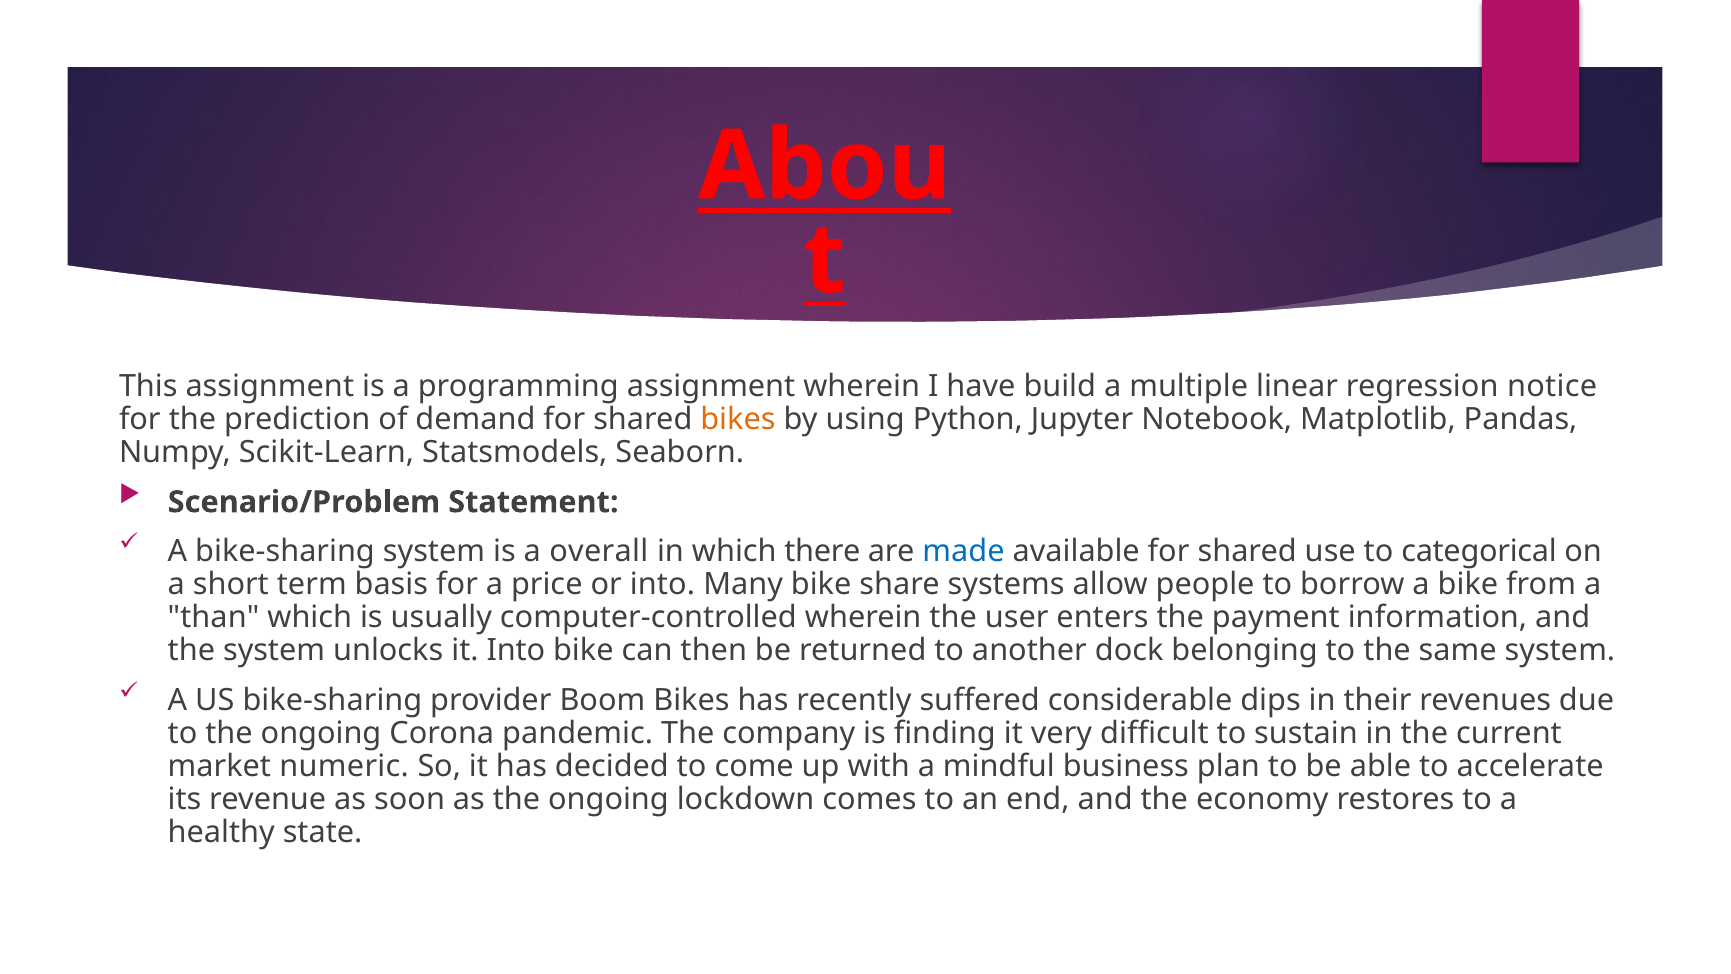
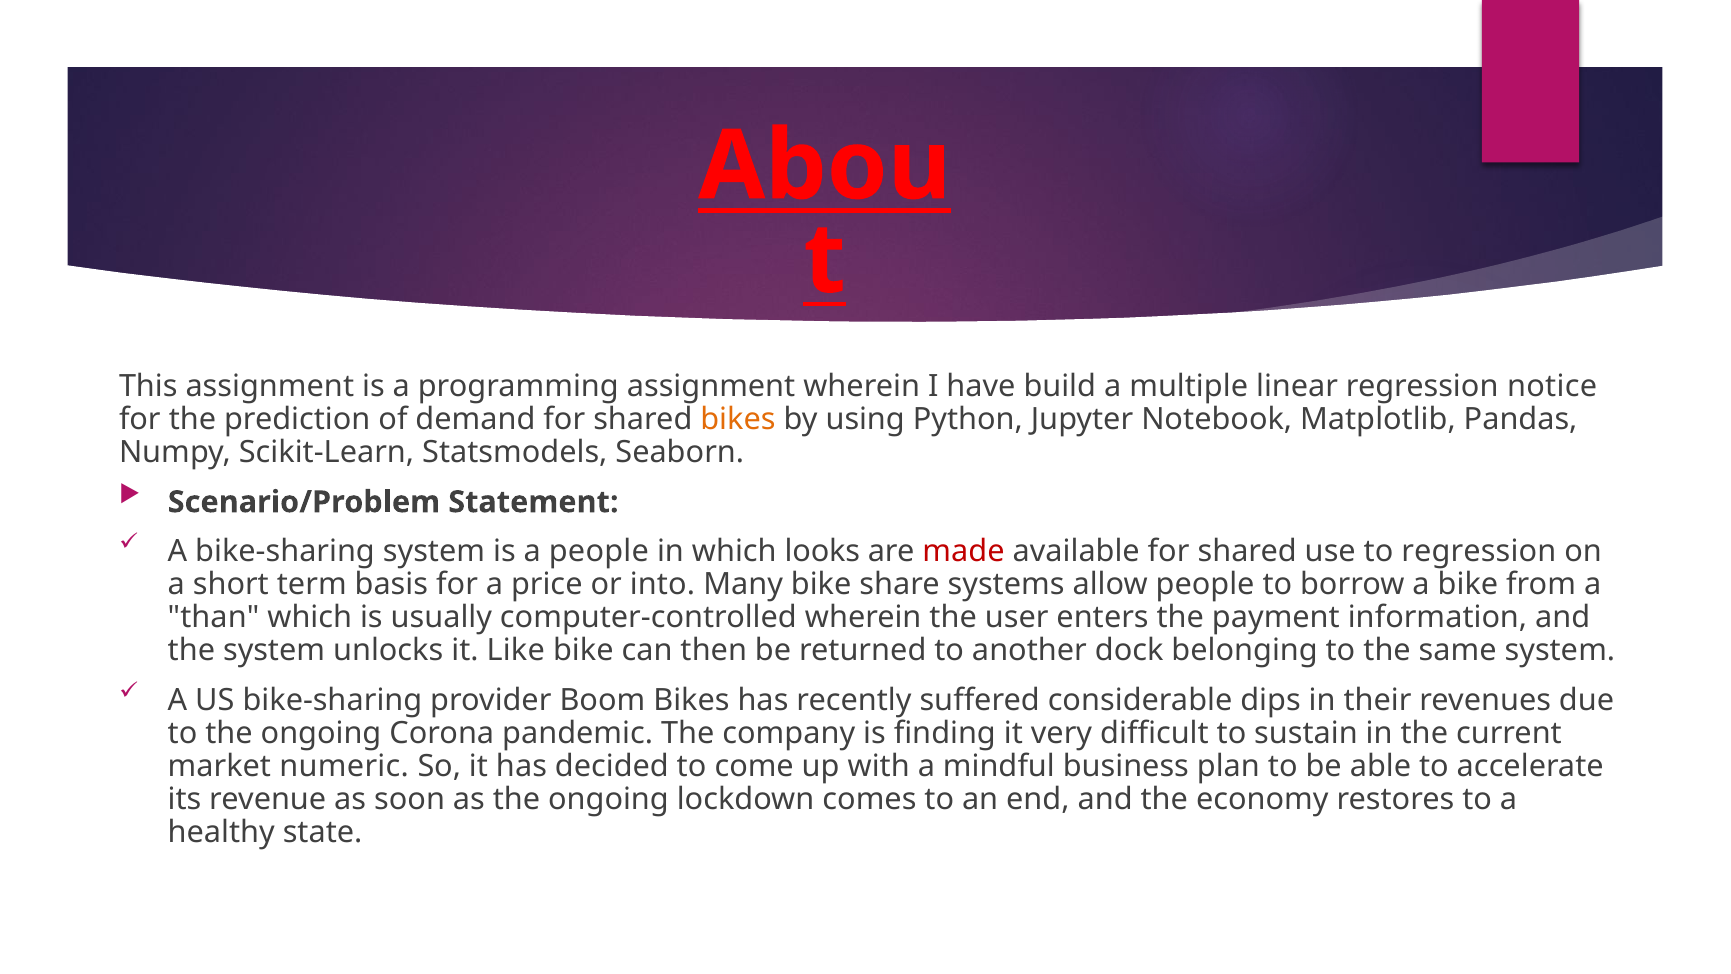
a overall: overall -> people
there: there -> looks
made colour: blue -> red
to categorical: categorical -> regression
it Into: Into -> Like
